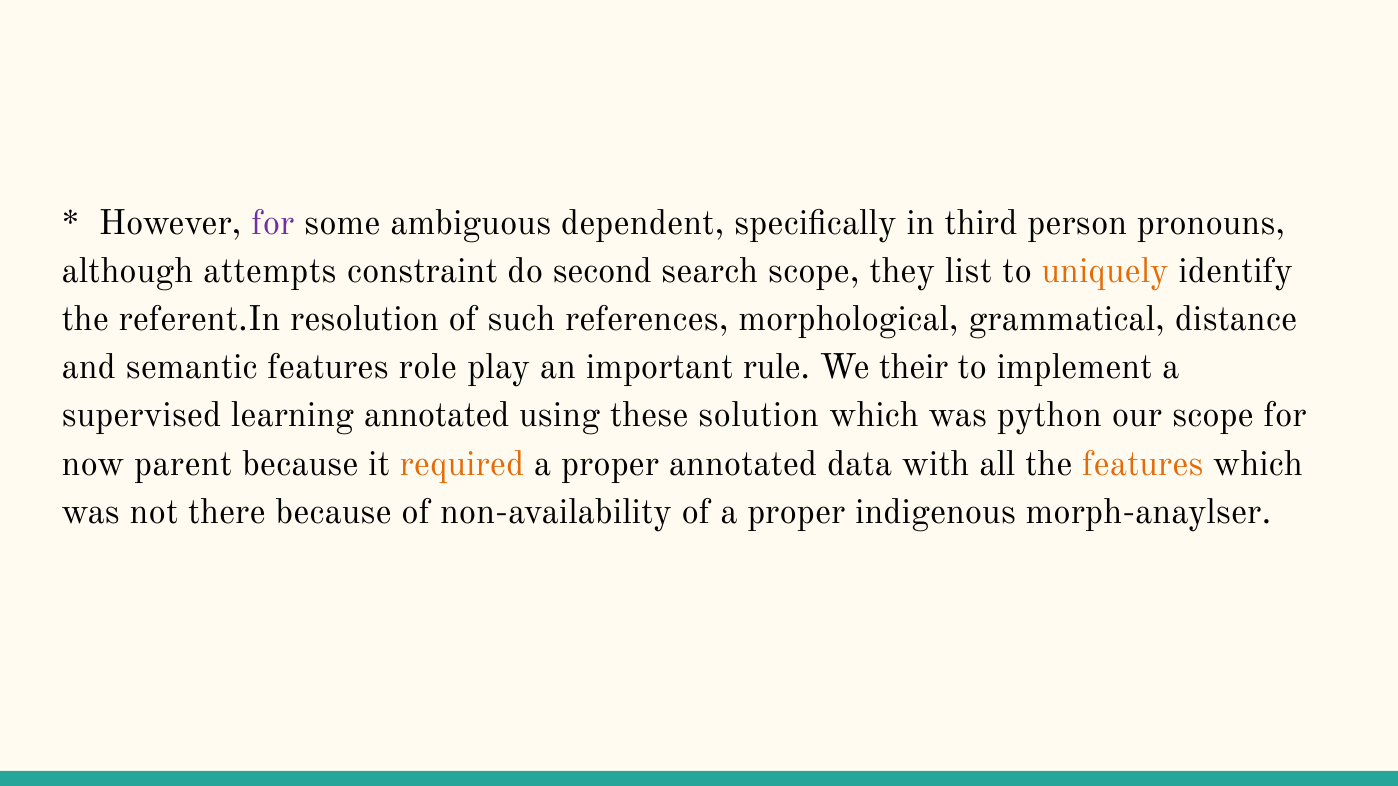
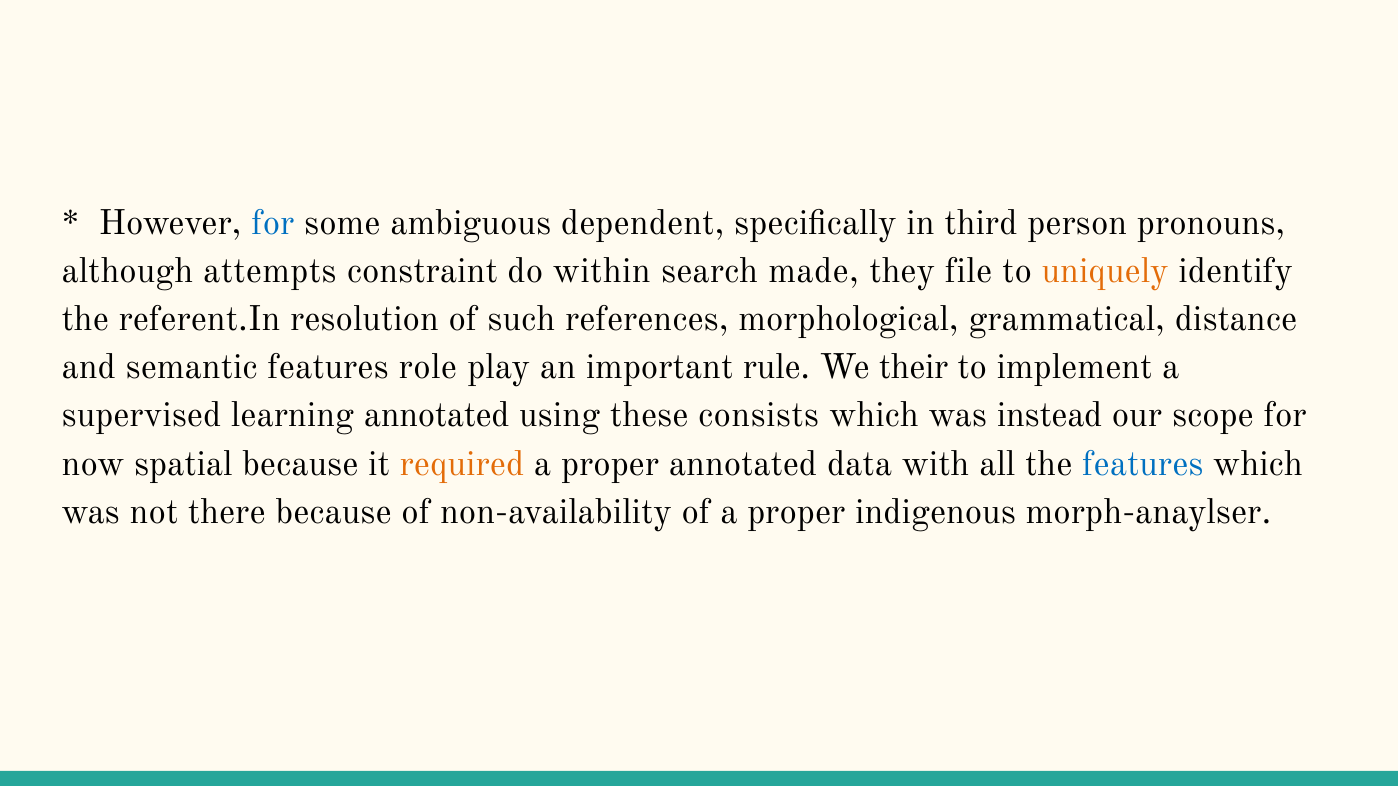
for at (273, 223) colour: purple -> blue
second: second -> within
search scope: scope -> made
list: list -> file
solution: solution -> consists
python: python -> instead
parent: parent -> spatial
features at (1143, 464) colour: orange -> blue
